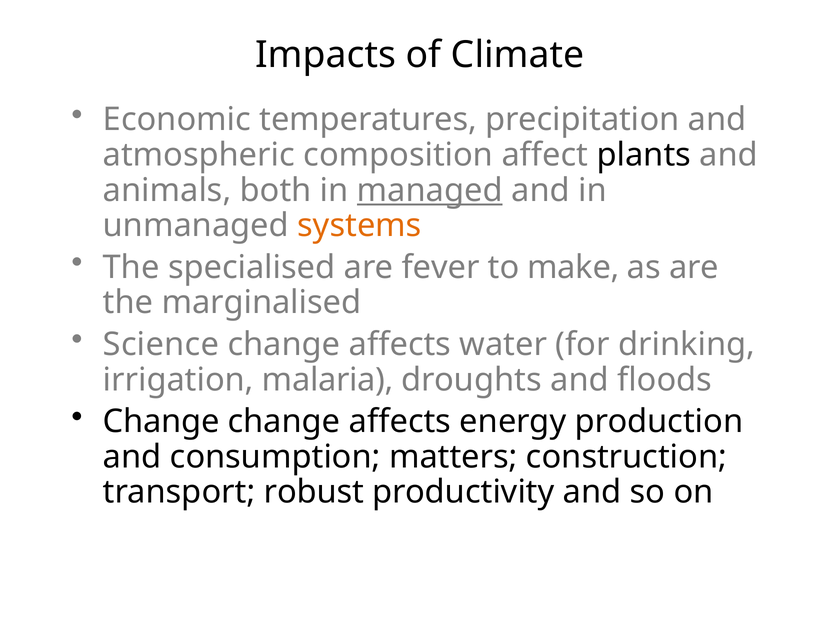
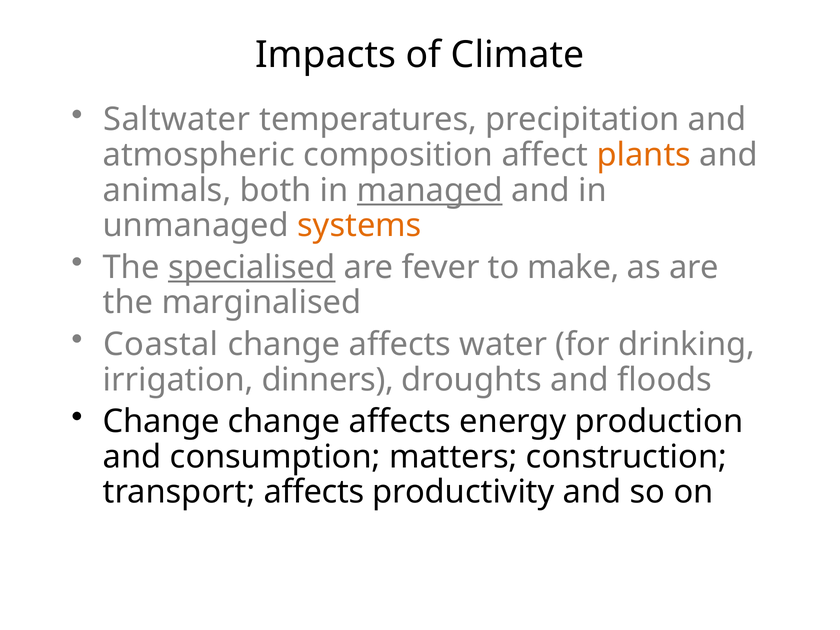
Economic: Economic -> Saltwater
plants colour: black -> orange
specialised underline: none -> present
Science: Science -> Coastal
malaria: malaria -> dinners
transport robust: robust -> affects
